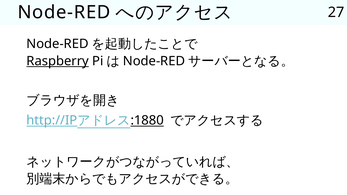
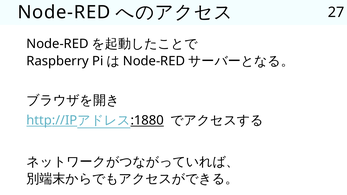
Raspberry underline: present -> none
